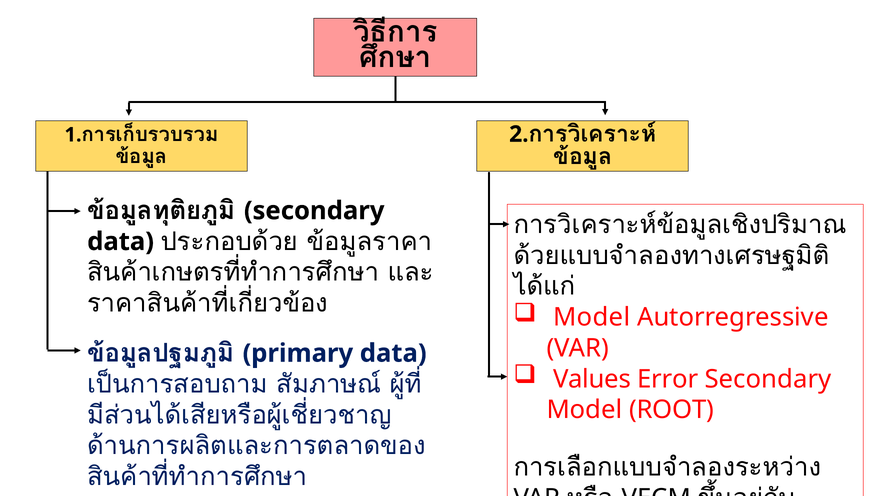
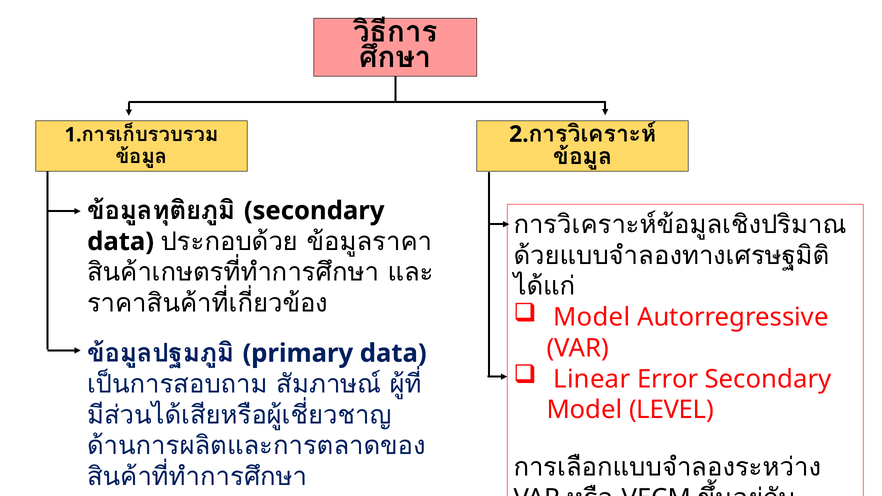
Values: Values -> Linear
ROOT: ROOT -> LEVEL
